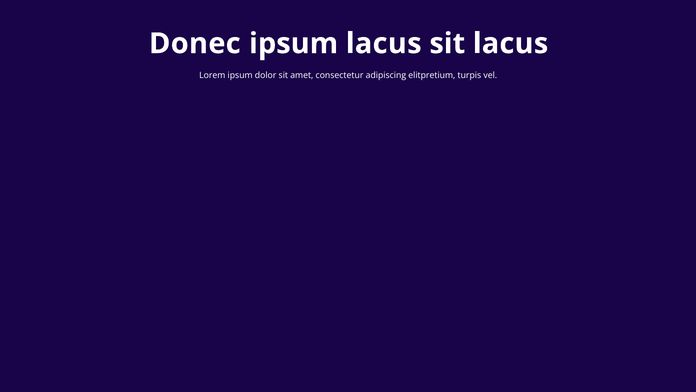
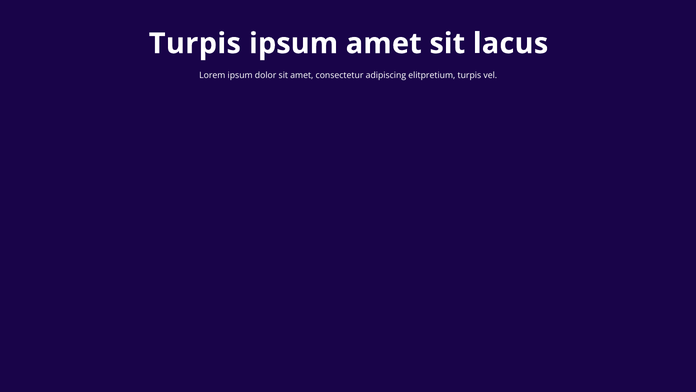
Donec at (195, 44): Donec -> Turpis
ipsum lacus: lacus -> amet
